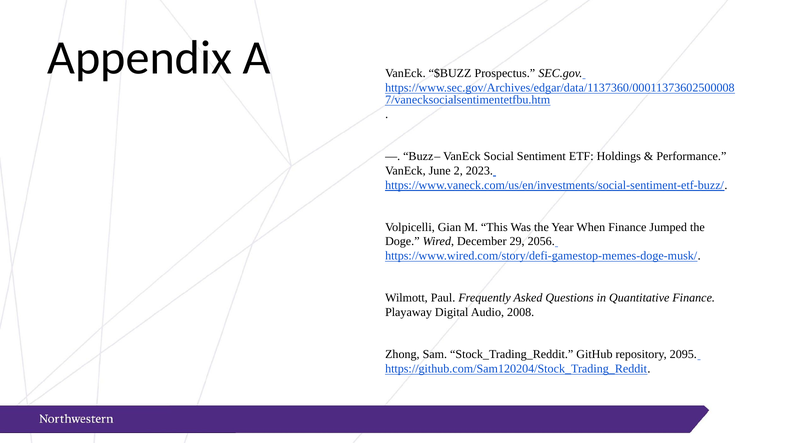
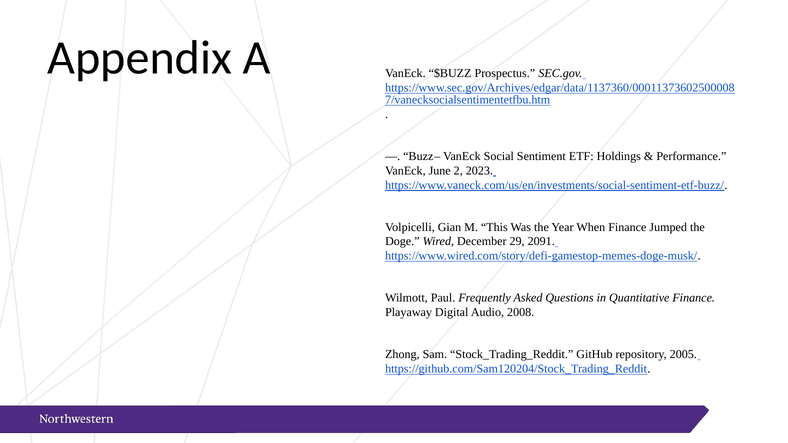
2056: 2056 -> 2091
2095: 2095 -> 2005
